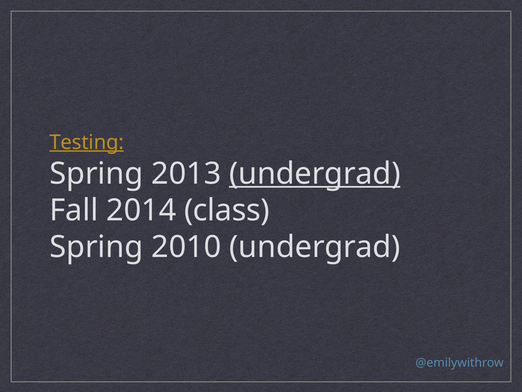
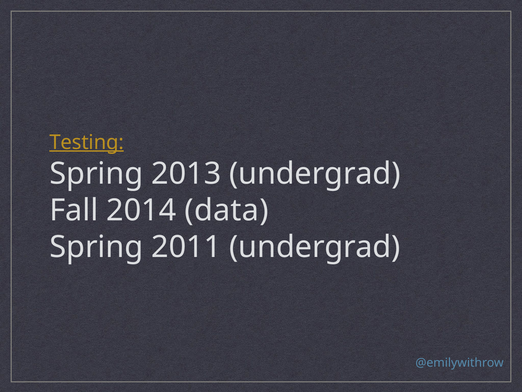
undergrad at (315, 173) underline: present -> none
class: class -> data
2010: 2010 -> 2011
